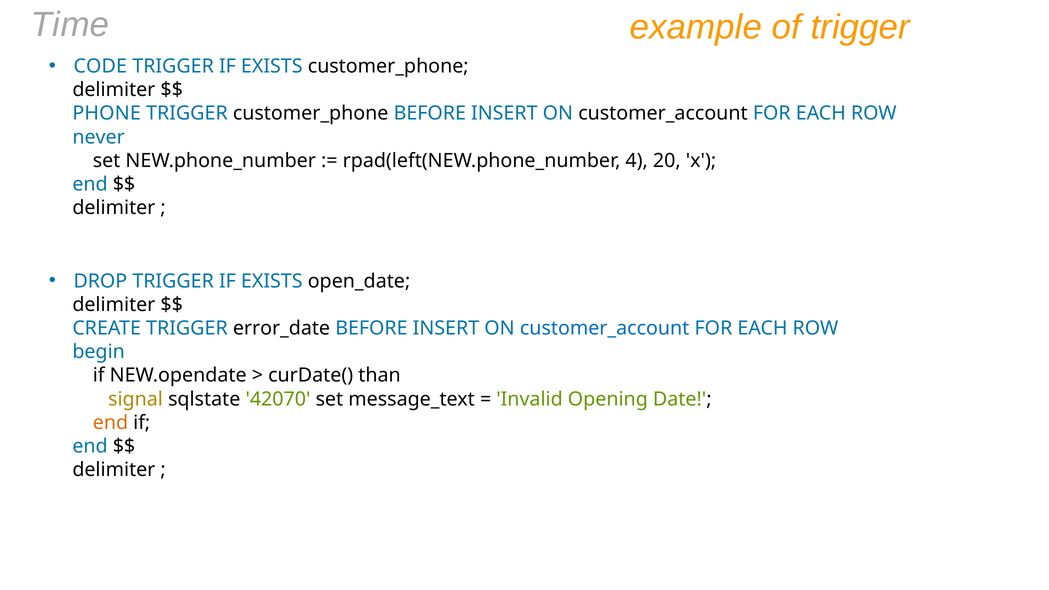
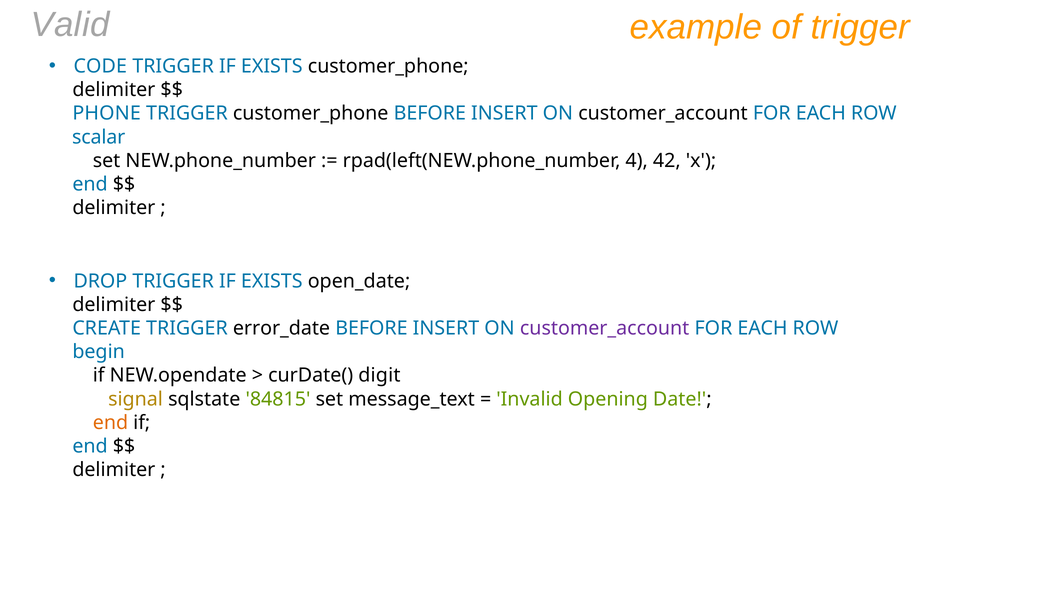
Time: Time -> Valid
never: never -> scalar
20: 20 -> 42
customer_account at (605, 328) colour: blue -> purple
than: than -> digit
42070: 42070 -> 84815
